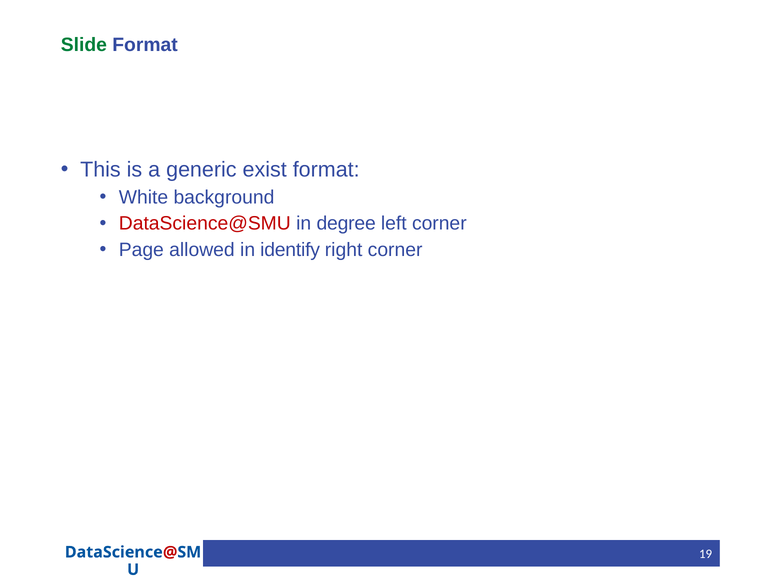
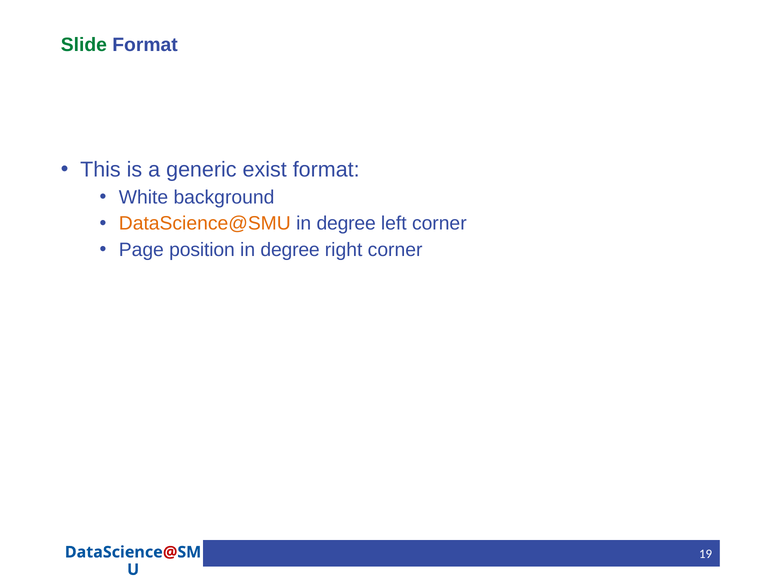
DataScience@SMU colour: red -> orange
allowed: allowed -> position
identify at (290, 250): identify -> degree
